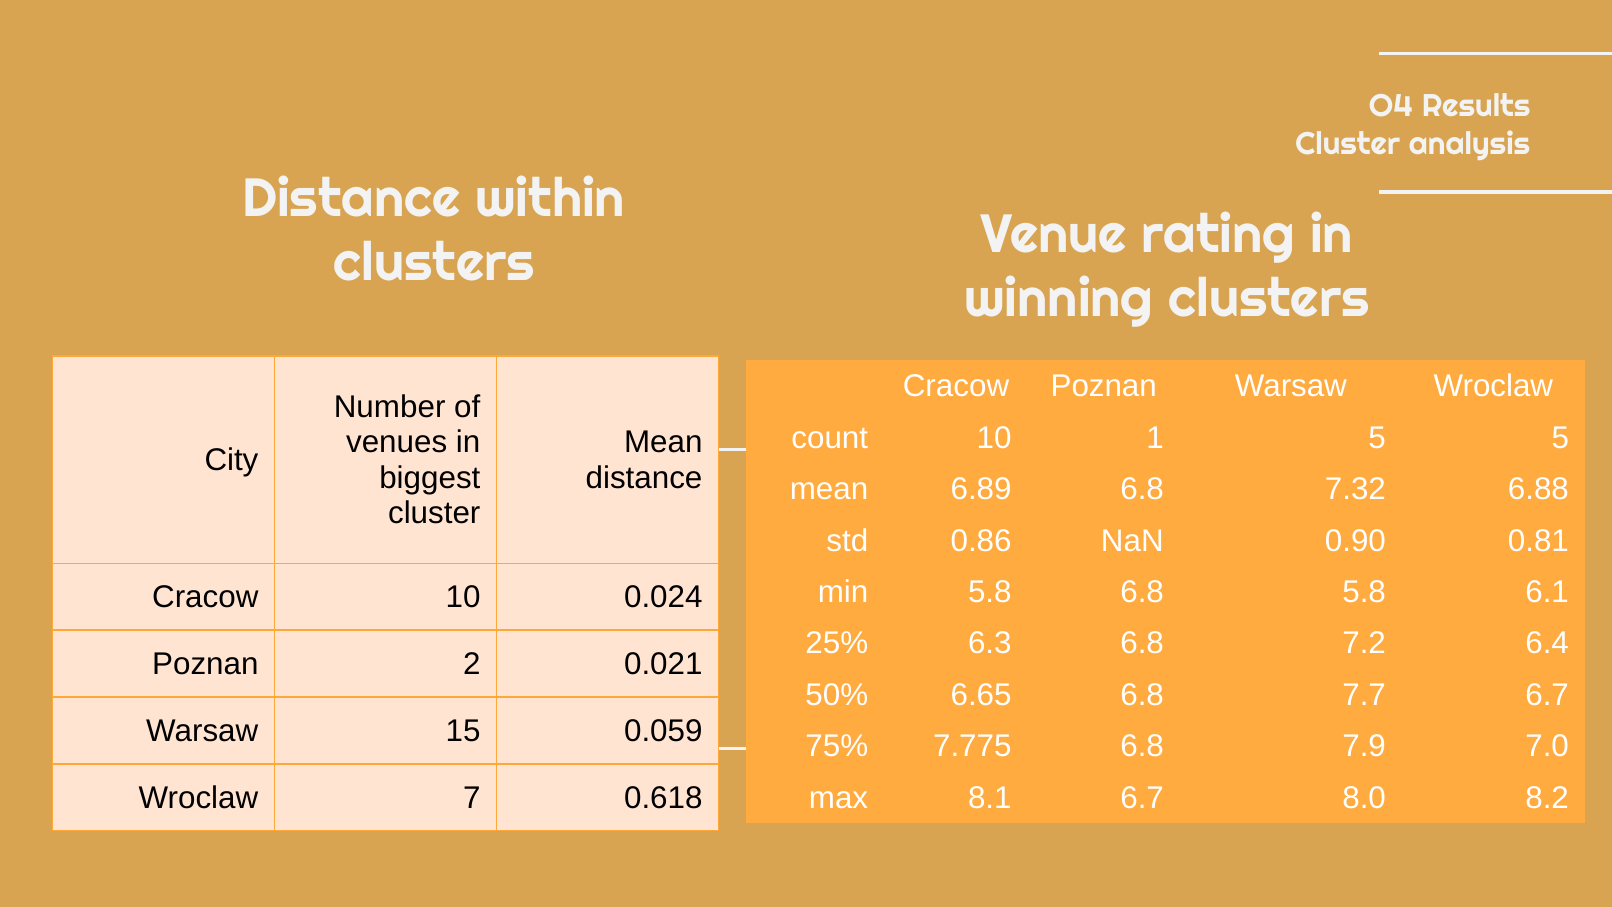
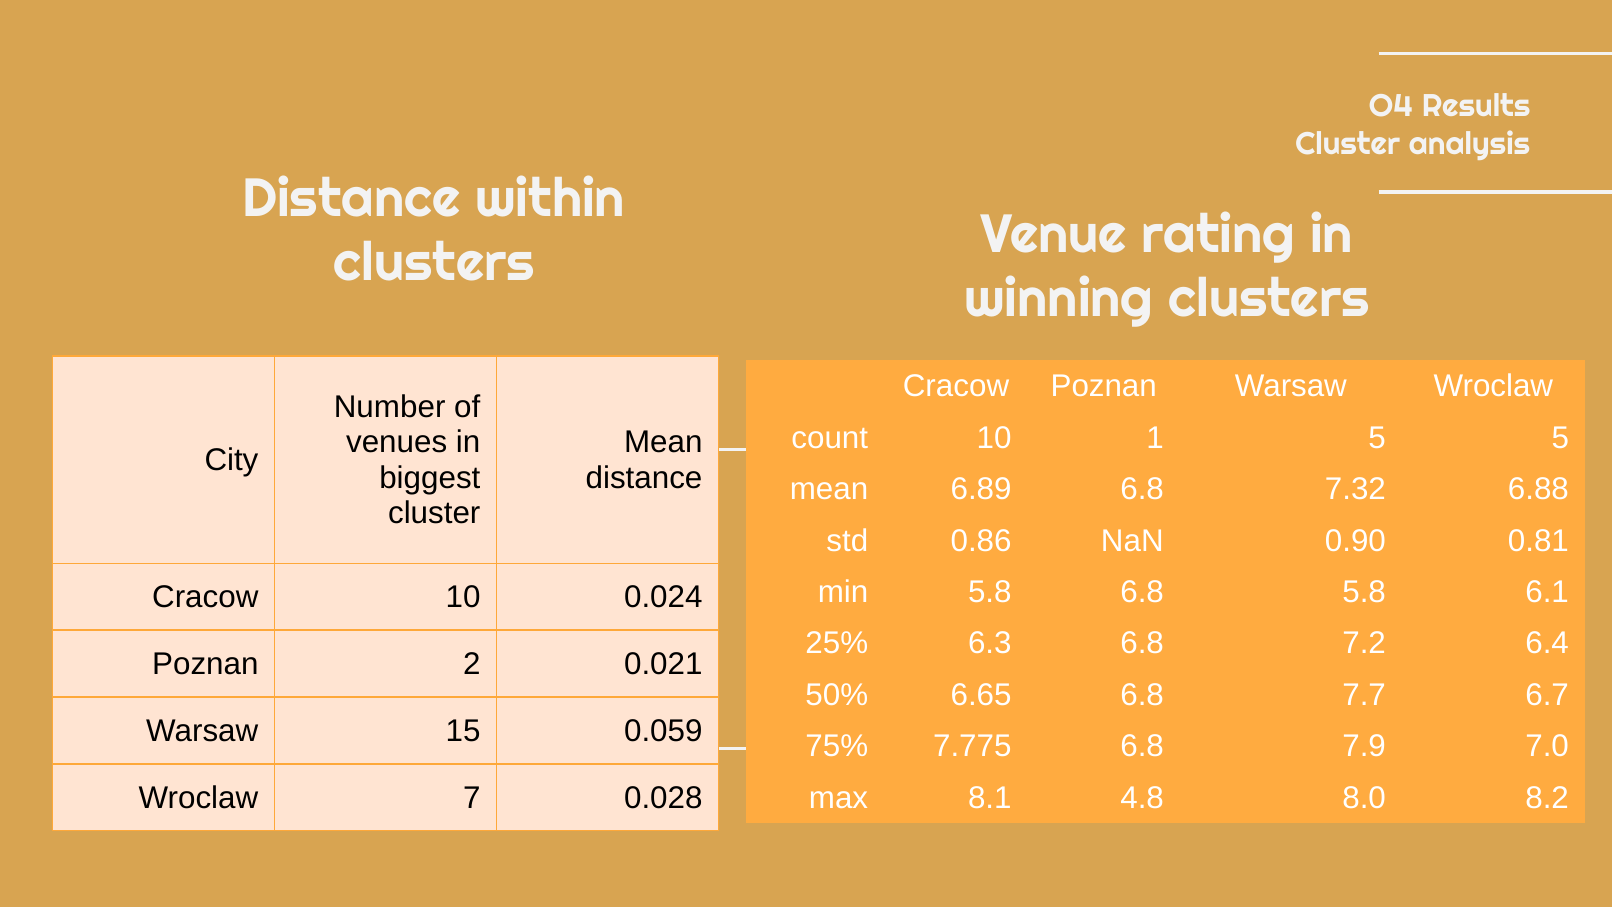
0.618: 0.618 -> 0.028
8.1 6.7: 6.7 -> 4.8
